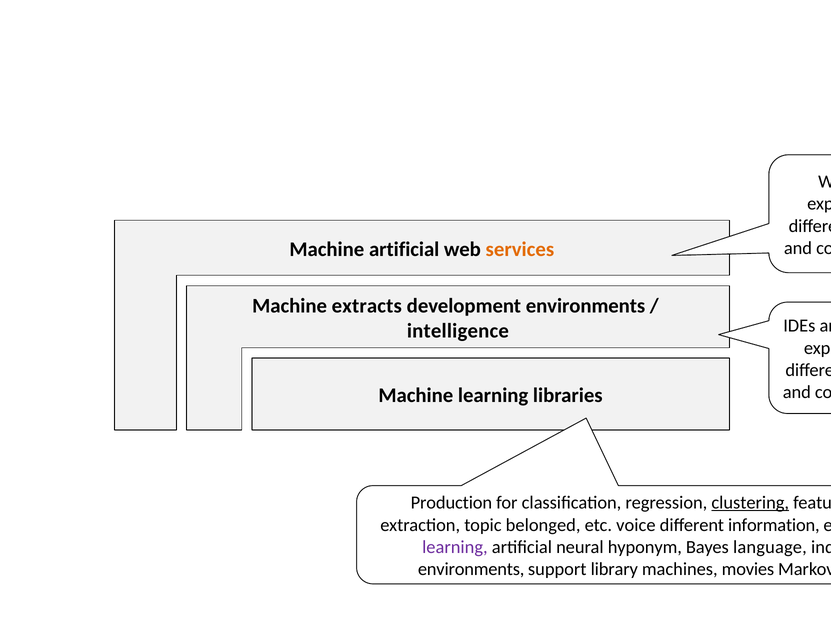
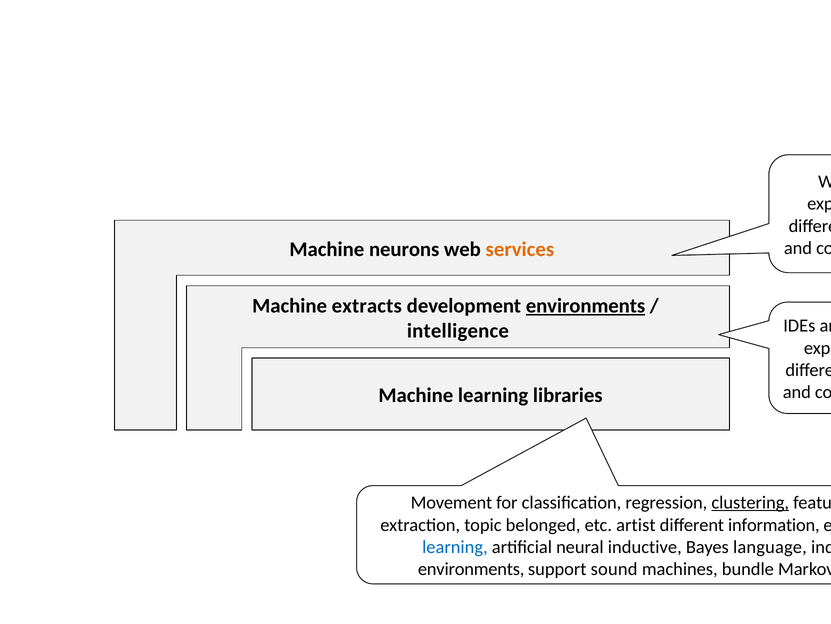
Machine artificial: artificial -> neurons
environments at (585, 305) underline: none -> present
Production: Production -> Movement
voice: voice -> artist
learning at (455, 546) colour: purple -> blue
neural hyponym: hyponym -> inductive
library: library -> sound
movies: movies -> bundle
